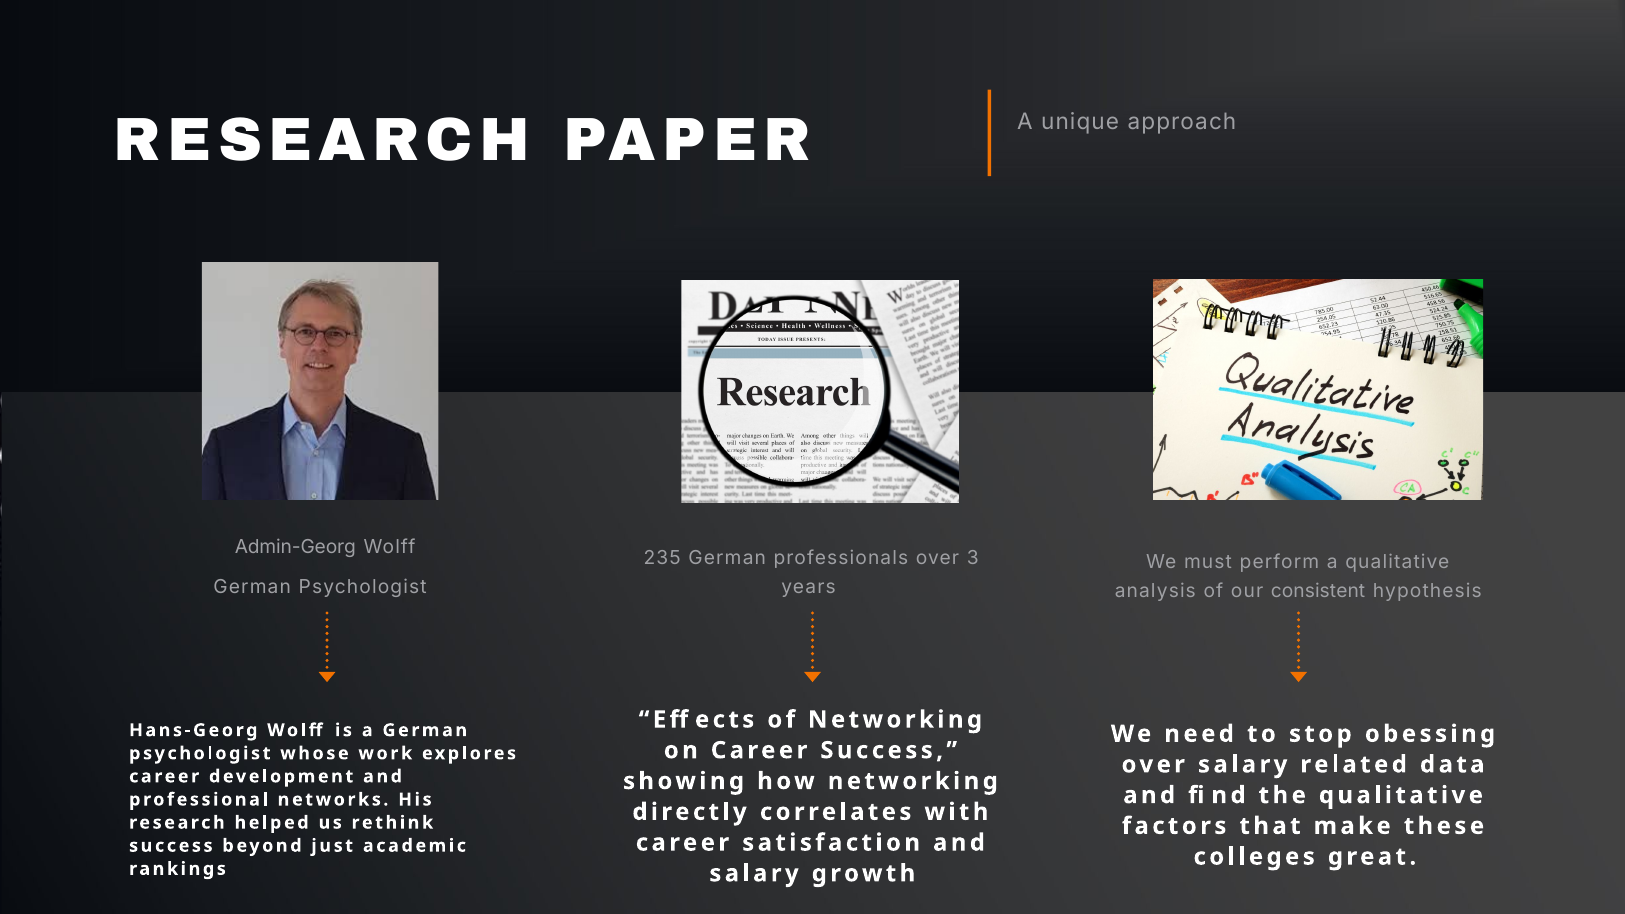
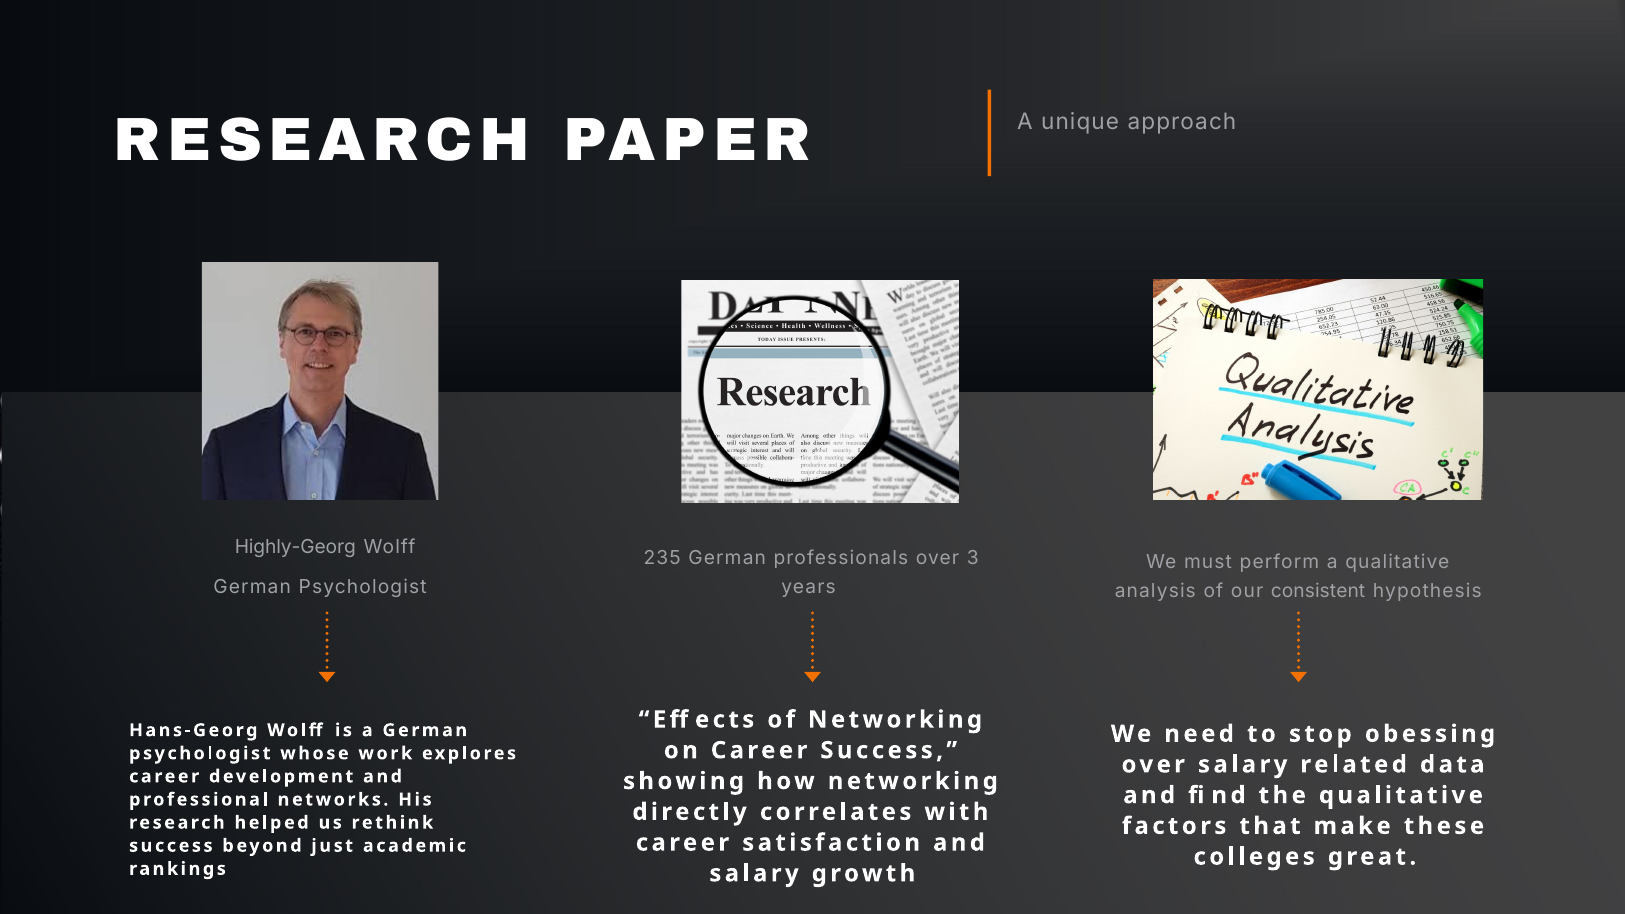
Admin-Georg: Admin-Georg -> Highly-Georg
